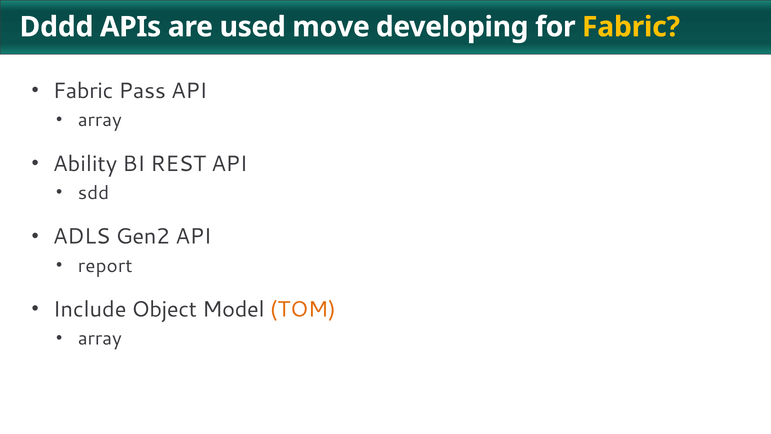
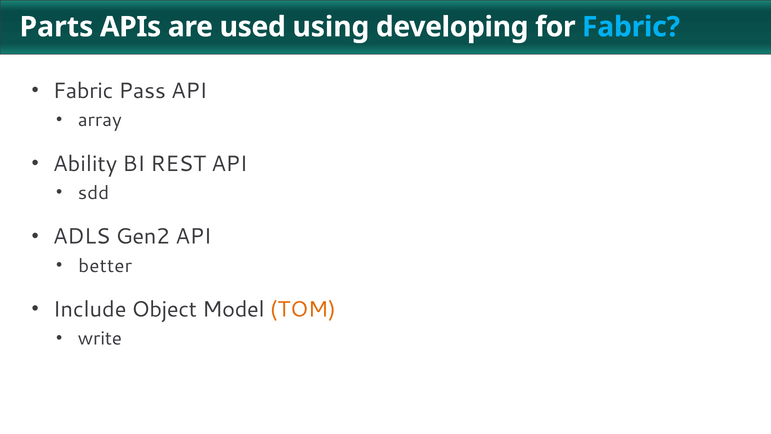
Dddd: Dddd -> Parts
move: move -> using
Fabric at (631, 27) colour: yellow -> light blue
report: report -> better
array at (100, 338): array -> write
